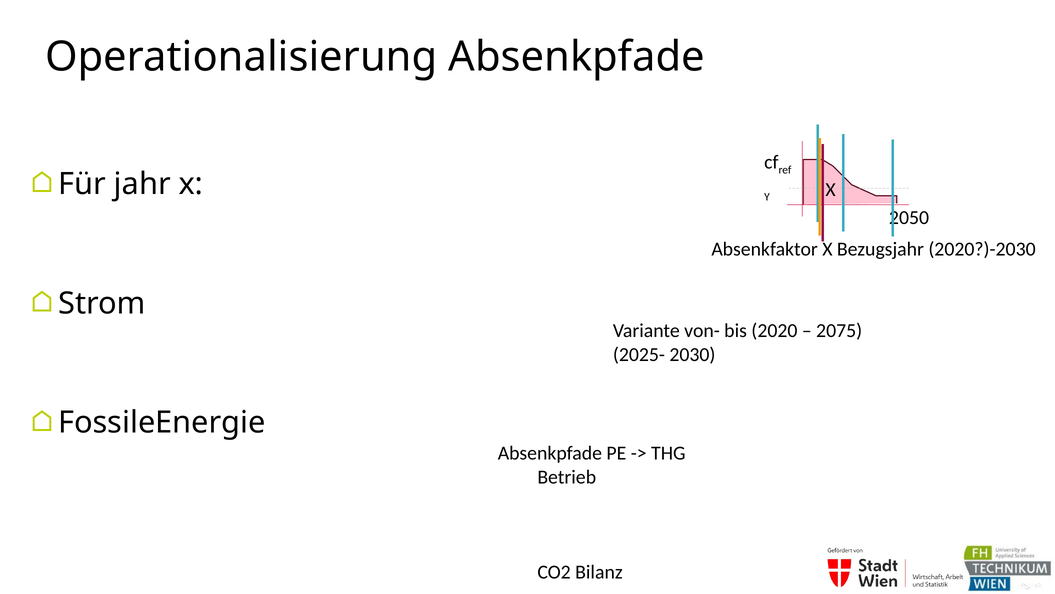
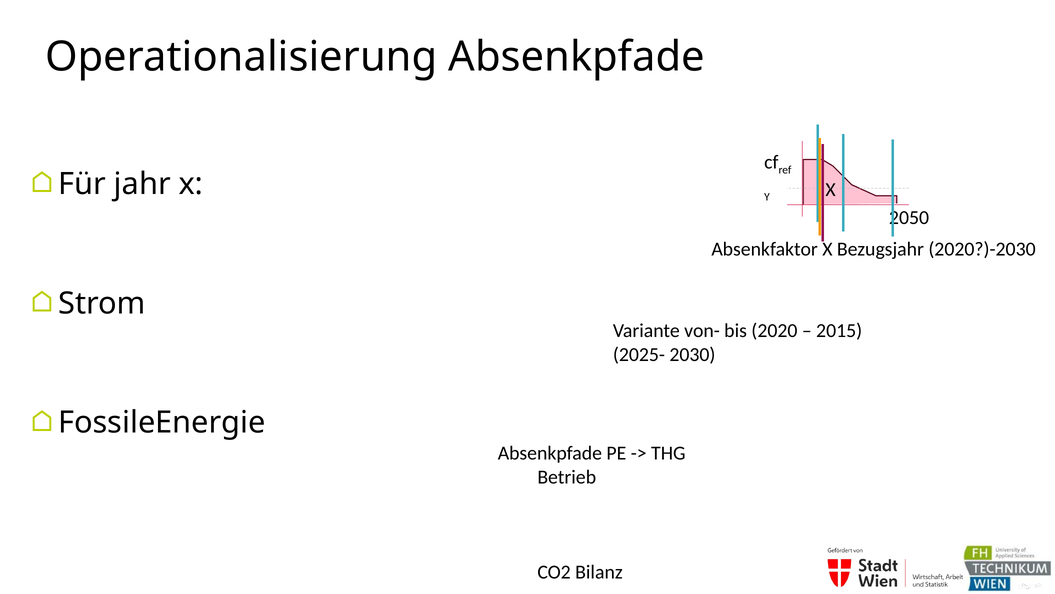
2075: 2075 -> 2015
